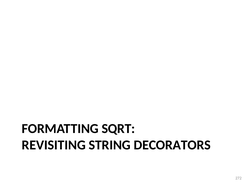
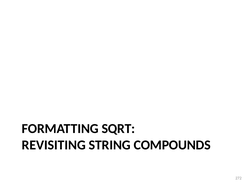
DECORATORS: DECORATORS -> COMPOUNDS
